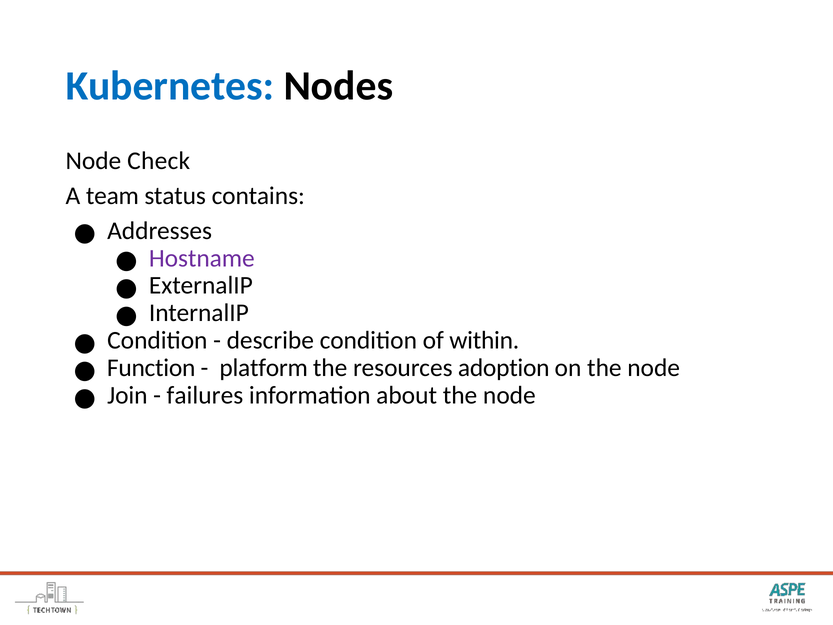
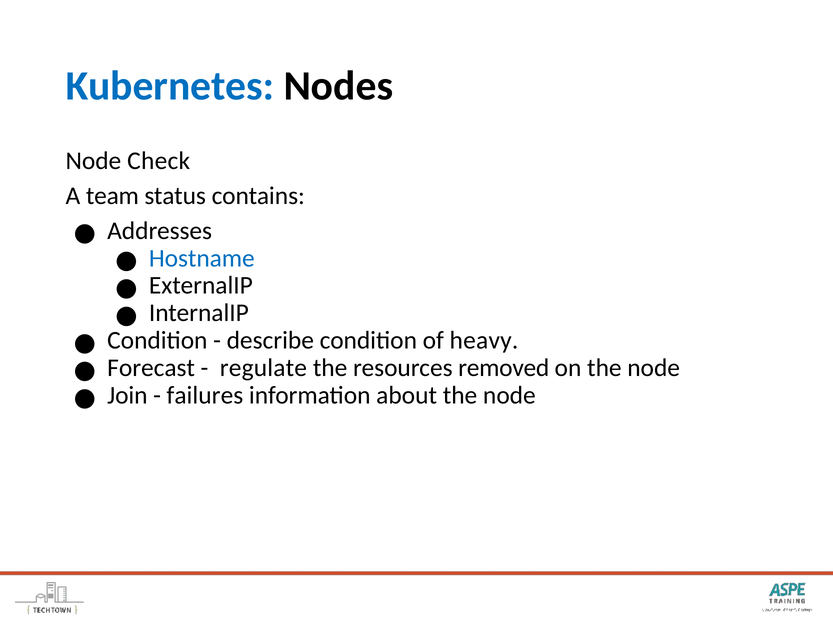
Hostname colour: purple -> blue
within: within -> heavy
Function: Function -> Forecast
platform: platform -> regulate
adoption: adoption -> removed
